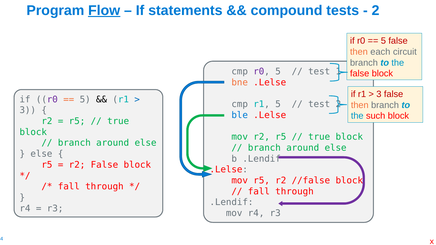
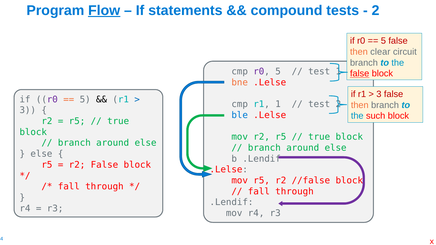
each: each -> clear
false at (360, 74) underline: none -> present
r1 5: 5 -> 1
